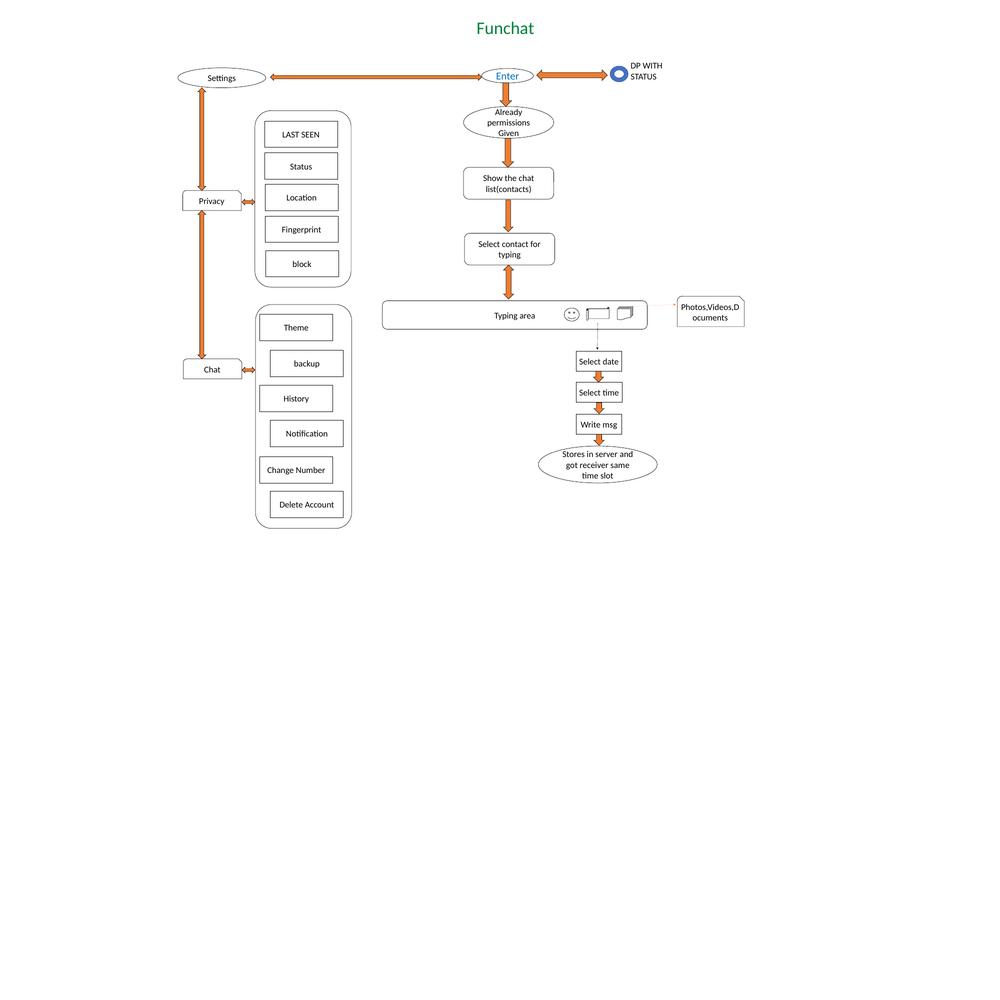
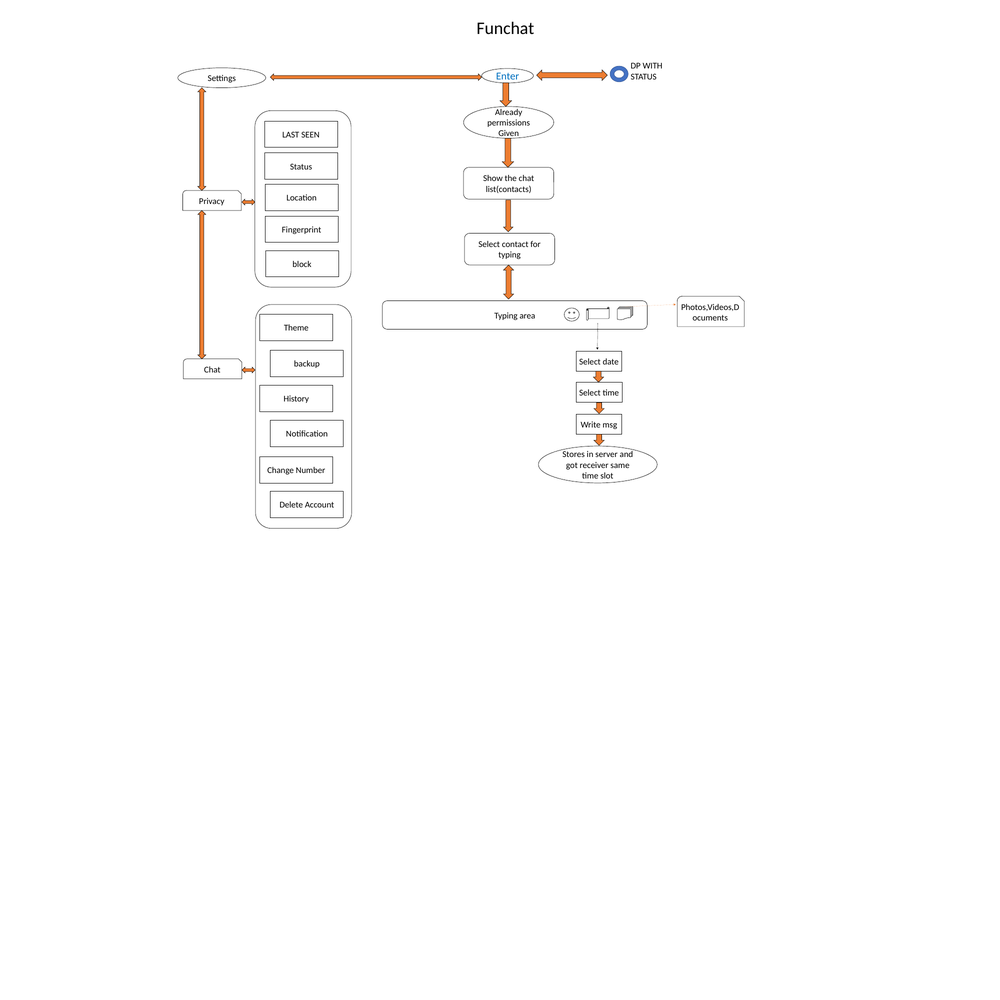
Funchat colour: green -> black
